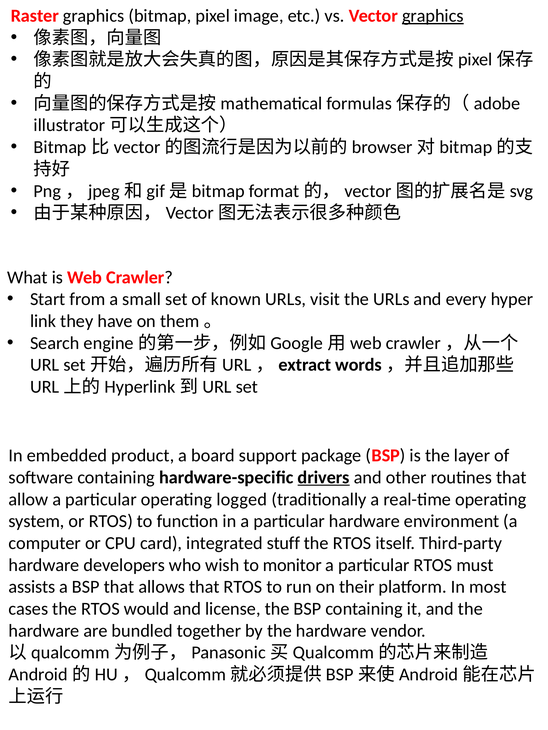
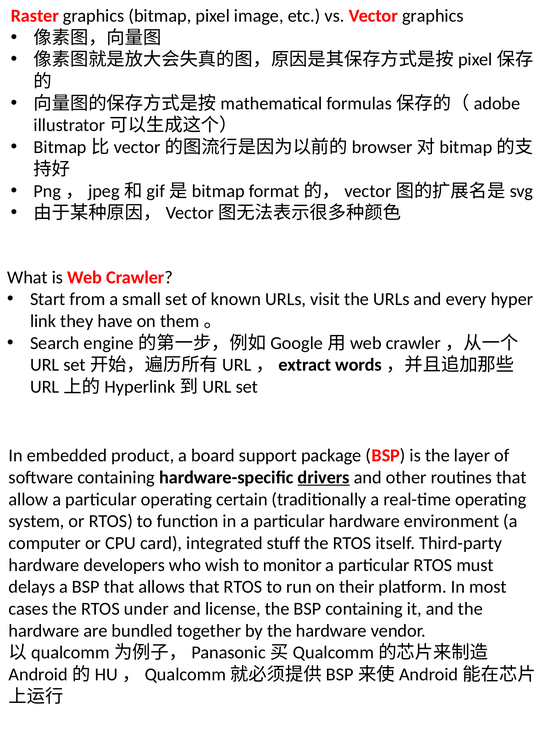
graphics at (433, 16) underline: present -> none
logged: logged -> certain
assists: assists -> delays
would: would -> under
